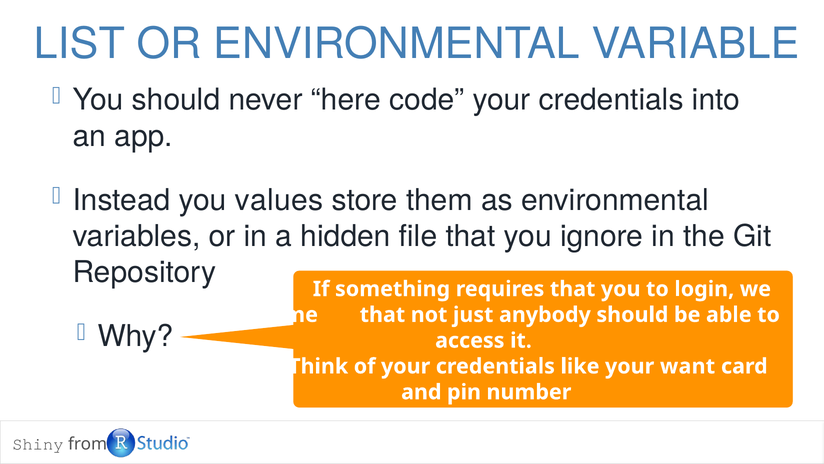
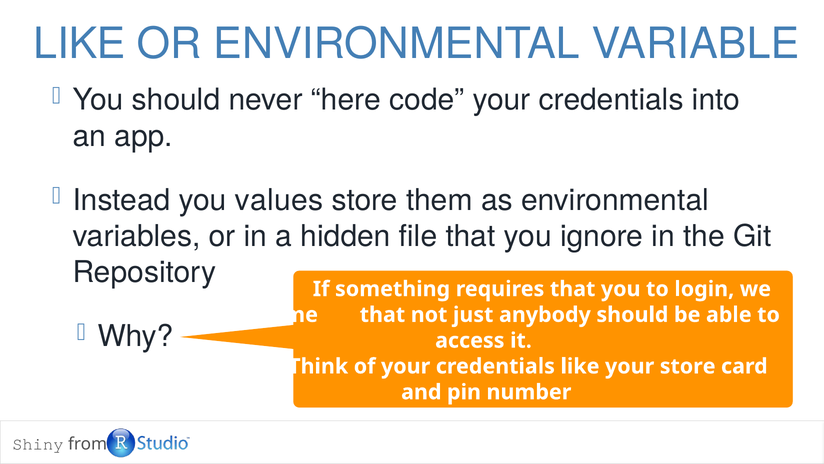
LIST at (79, 44): LIST -> LIKE
your want: want -> store
